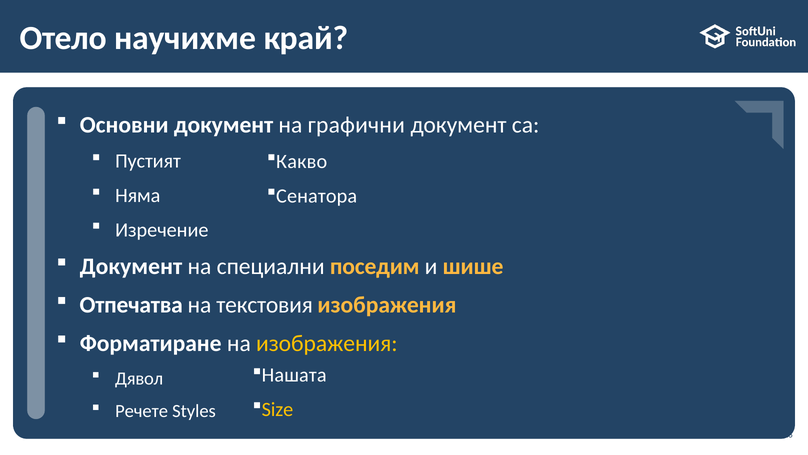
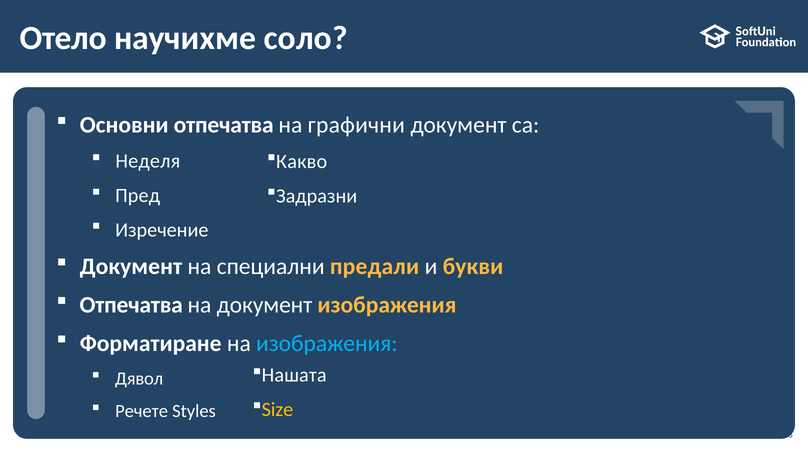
край: край -> соло
документ at (224, 125): документ -> отпечатва
Пустият: Пустият -> Неделя
Няма: Няма -> Пред
Сенатора: Сенатора -> Задразни
поседим: поседим -> предали
шише: шише -> букви
на текстовия: текстовия -> документ
изображения at (327, 343) colour: yellow -> light blue
